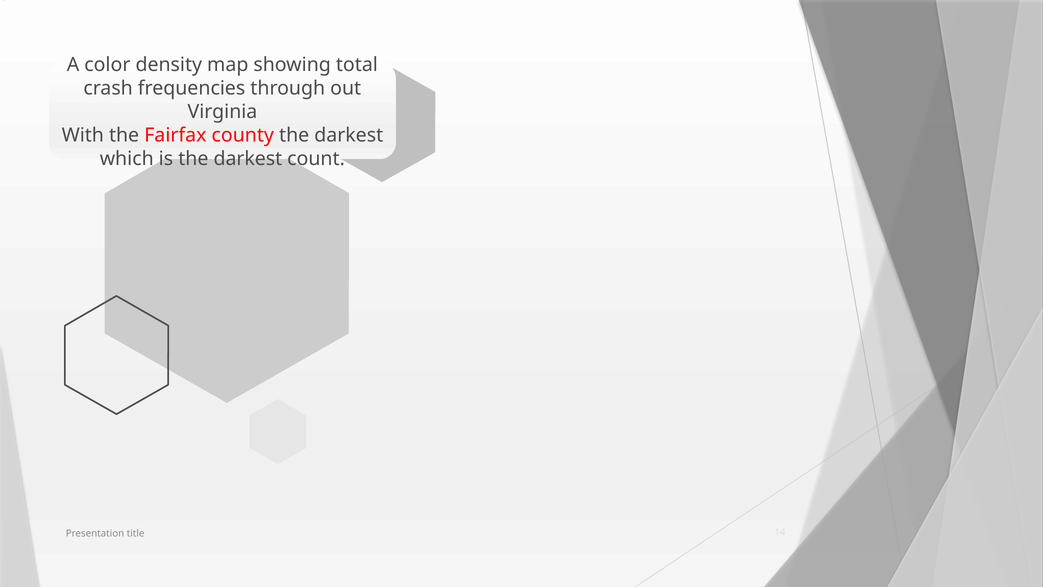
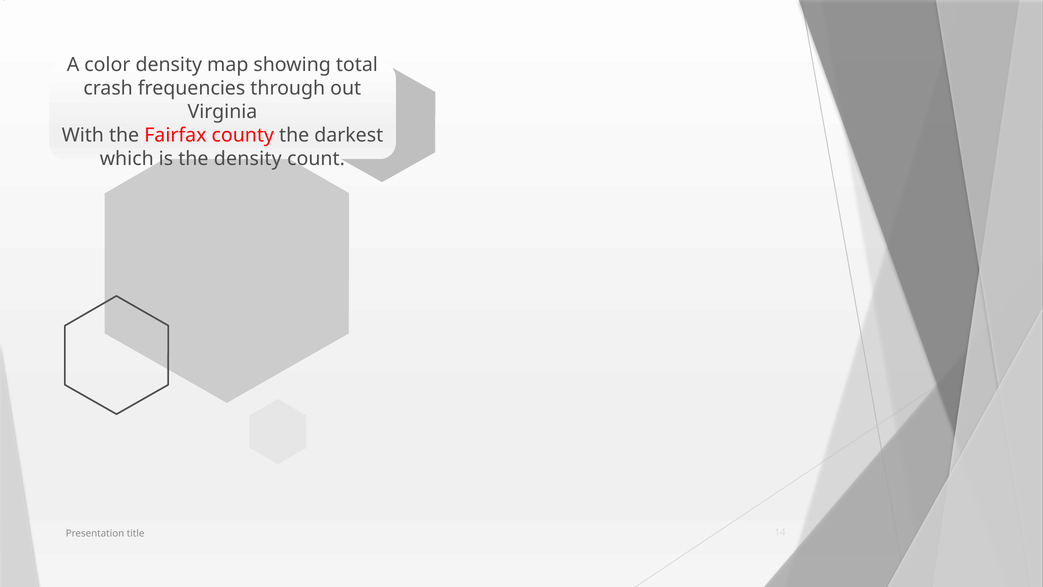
is the darkest: darkest -> density
